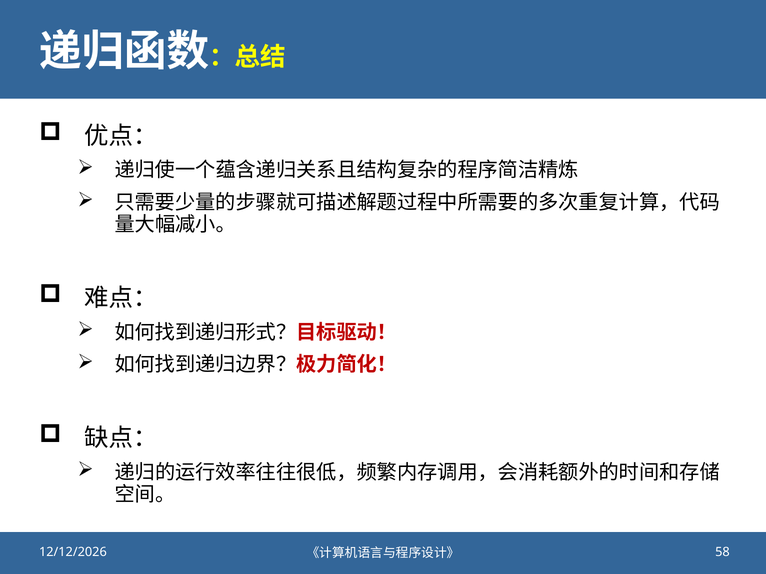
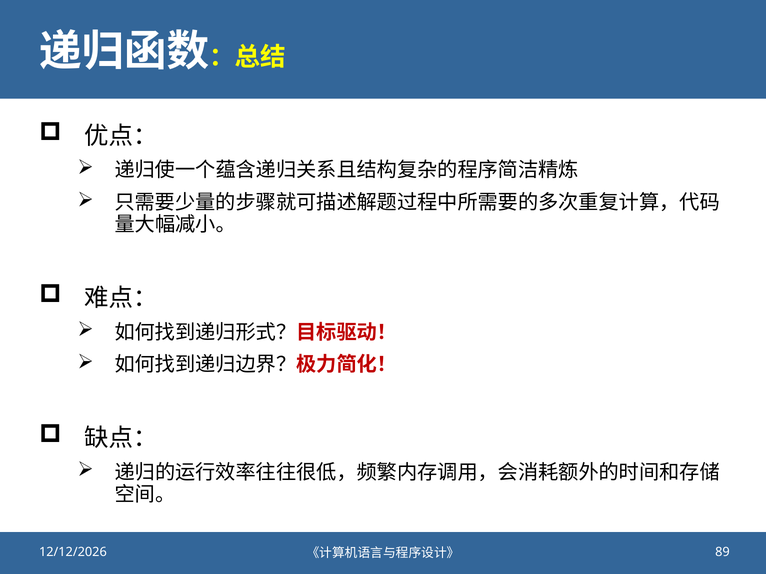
58: 58 -> 89
